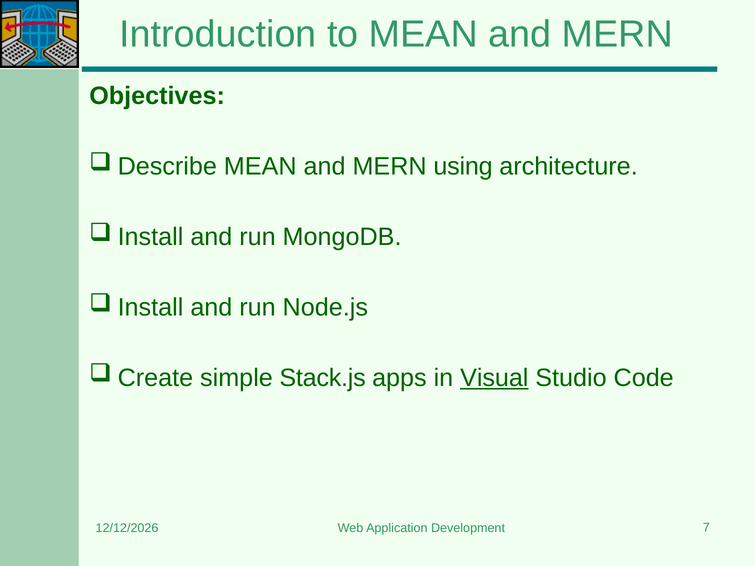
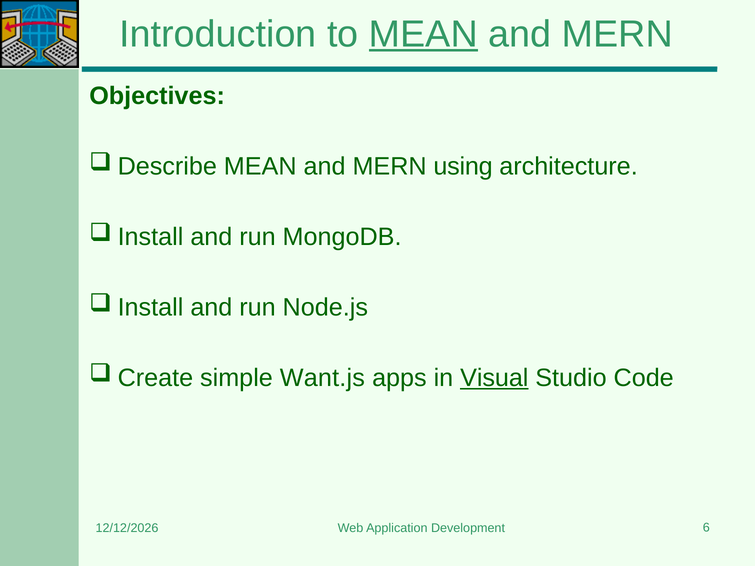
MEAN at (423, 34) underline: none -> present
Stack.js: Stack.js -> Want.js
7: 7 -> 6
